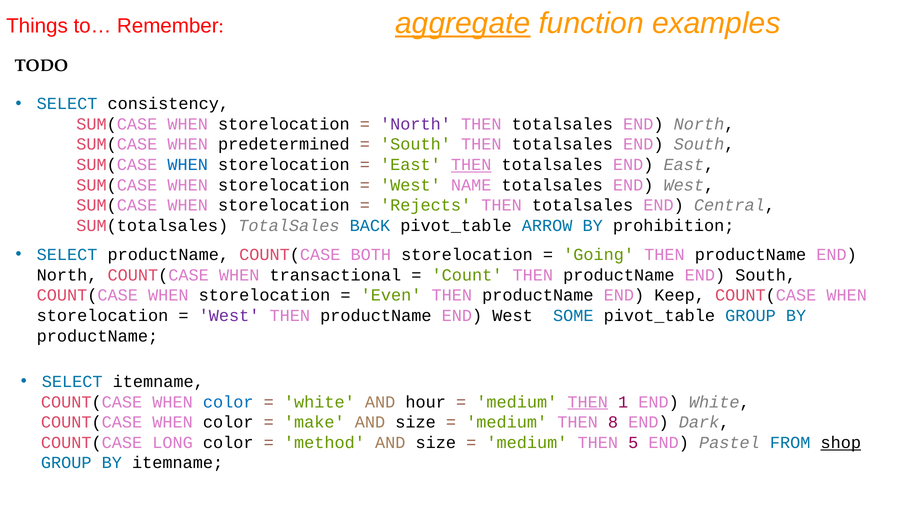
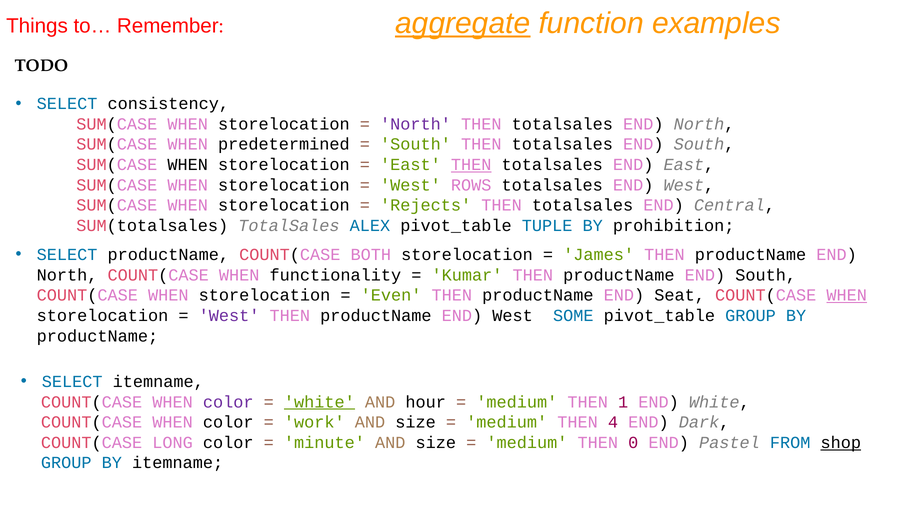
WHEN at (188, 164) colour: blue -> black
NAME: NAME -> ROWS
BACK: BACK -> ALEX
ARROW: ARROW -> TUPLE
Going: Going -> James
transactional: transactional -> functionality
Count: Count -> Kumar
Keep: Keep -> Seat
WHEN at (847, 295) underline: none -> present
color at (228, 401) colour: blue -> purple
white at (319, 401) underline: none -> present
THEN at (588, 401) underline: present -> none
make: make -> work
8: 8 -> 4
method: method -> minute
5: 5 -> 0
